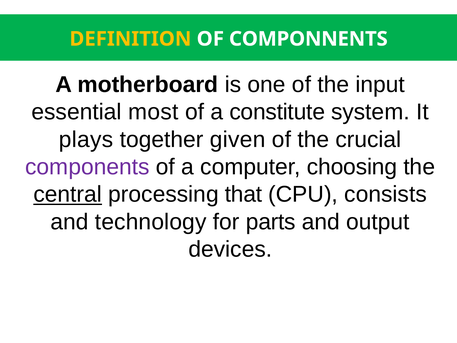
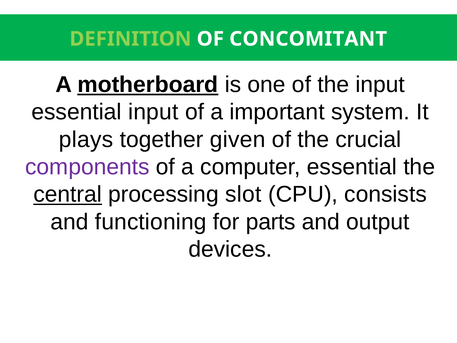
DEFINITION colour: yellow -> light green
COMPONNENTS: COMPONNENTS -> CONCOMITANT
motherboard underline: none -> present
essential most: most -> input
constitute: constitute -> important
computer choosing: choosing -> essential
that: that -> slot
technology: technology -> functioning
